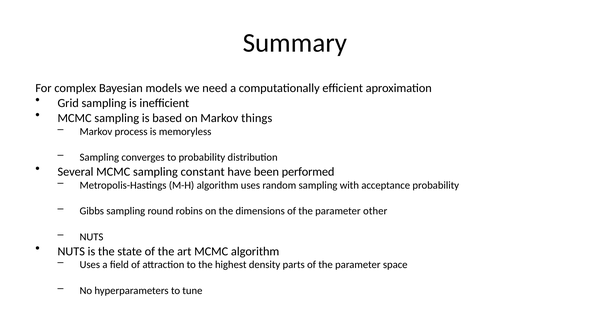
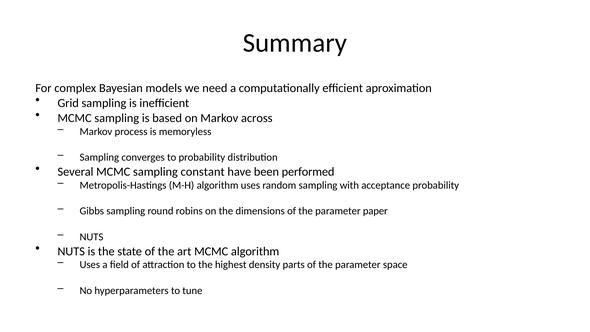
things: things -> across
other: other -> paper
